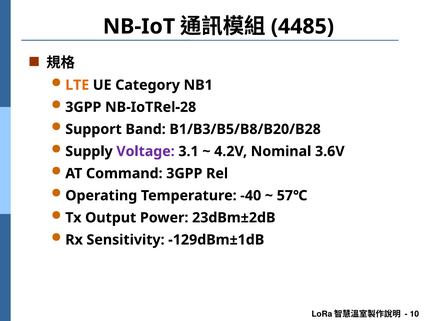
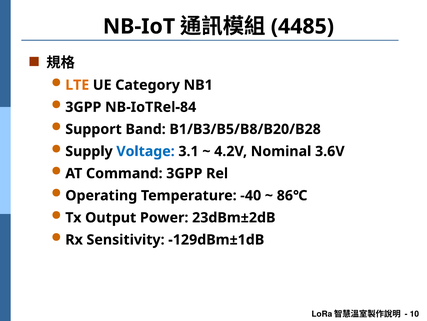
NB-IoTRel-28: NB-IoTRel-28 -> NB-IoTRel-84
Voltage colour: purple -> blue
57℃: 57℃ -> 86℃
